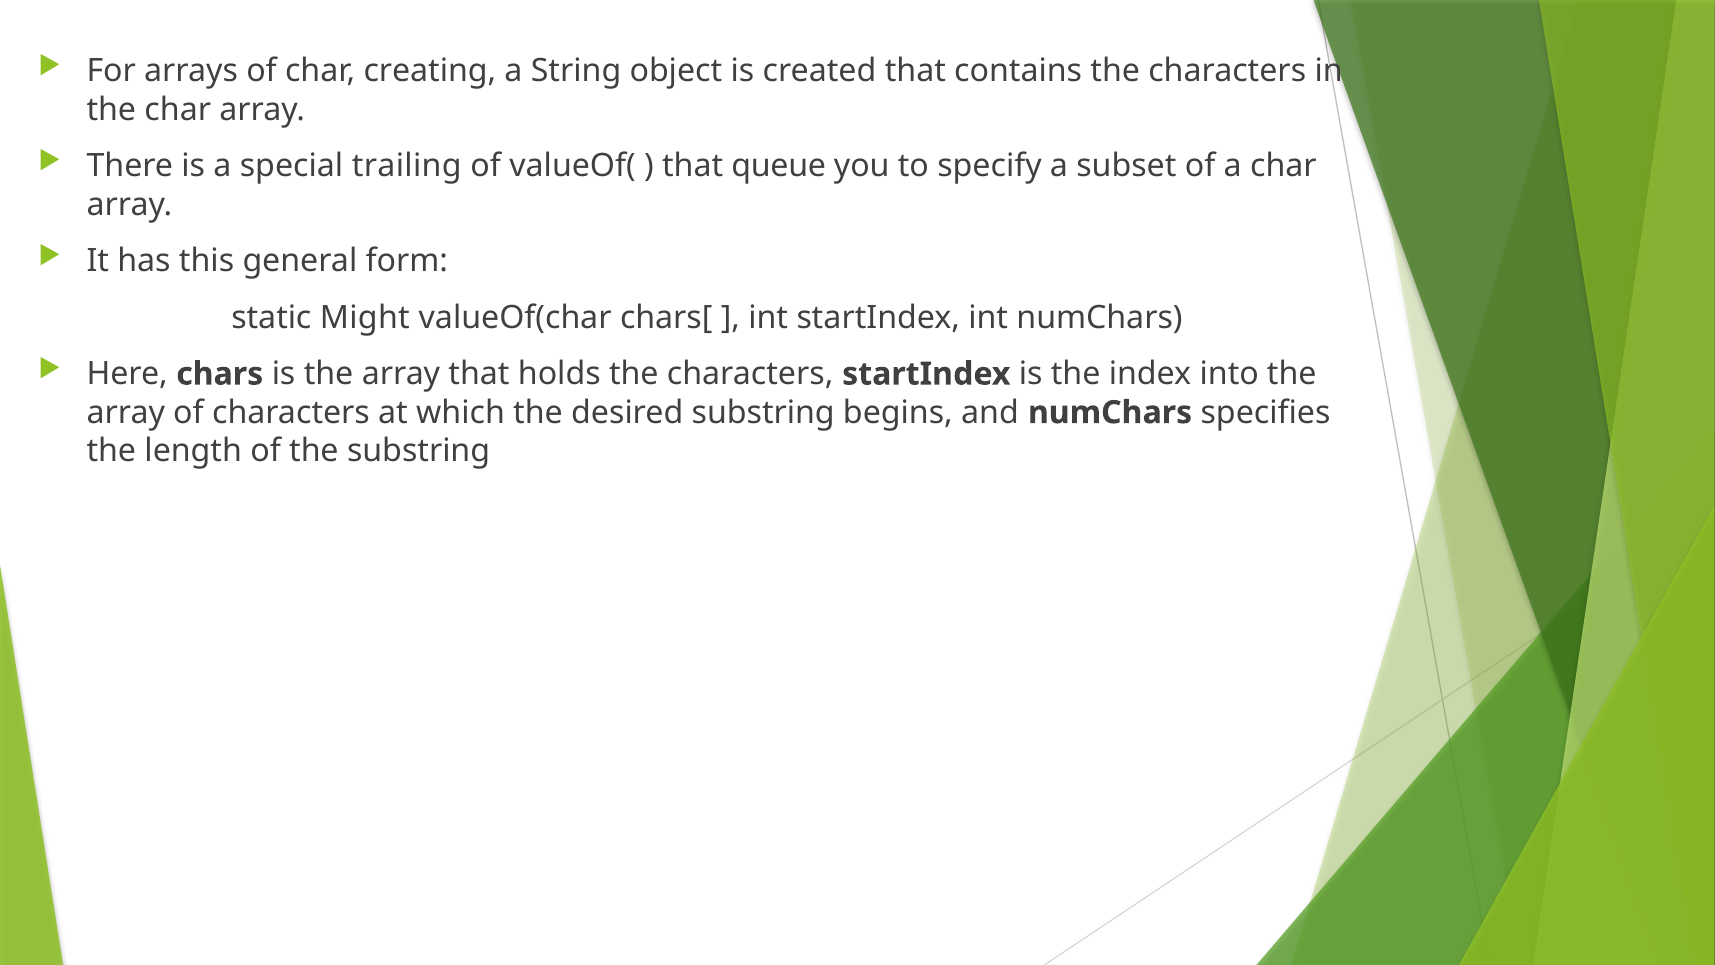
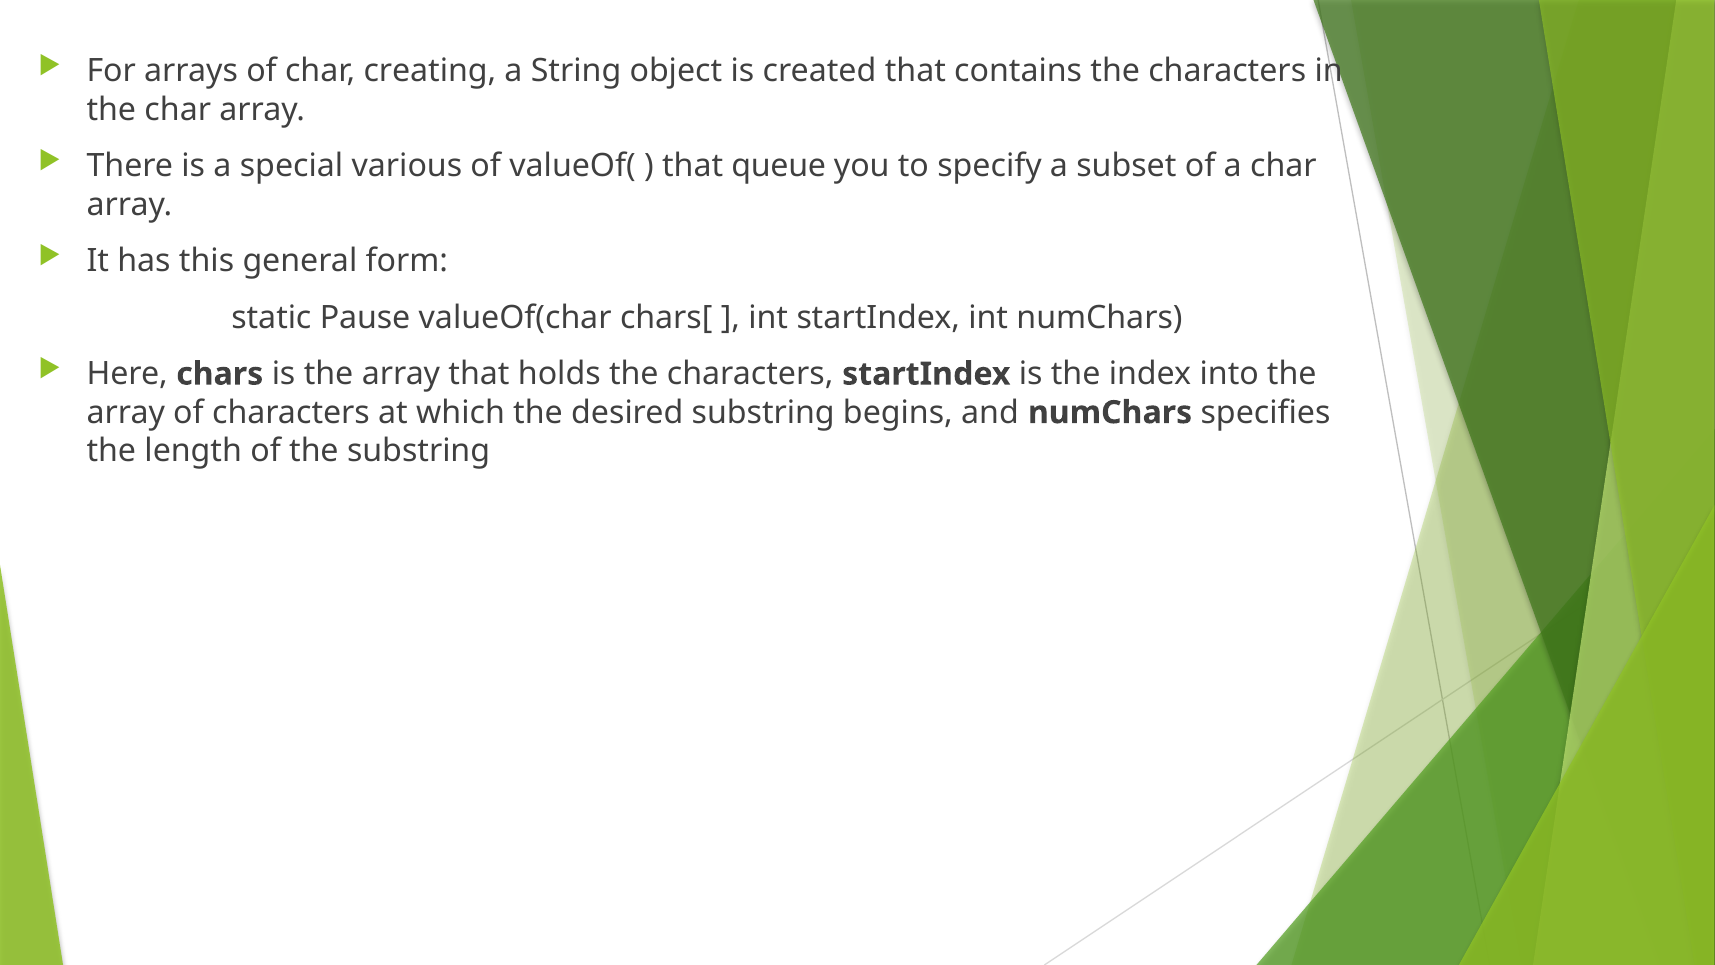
trailing: trailing -> various
Might: Might -> Pause
